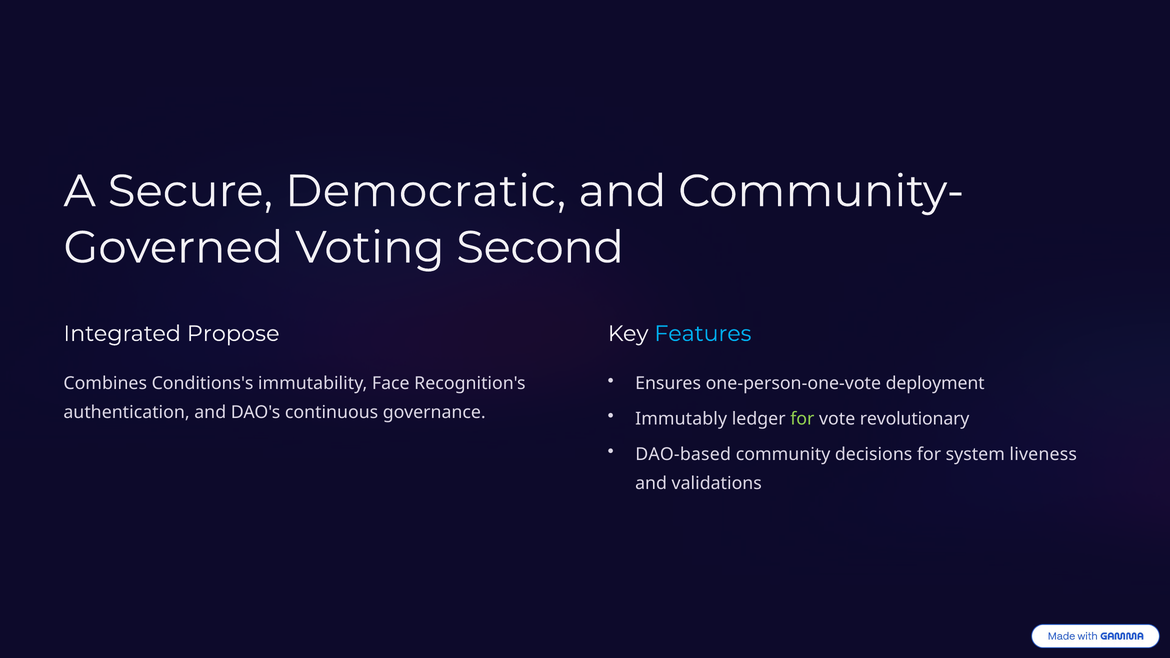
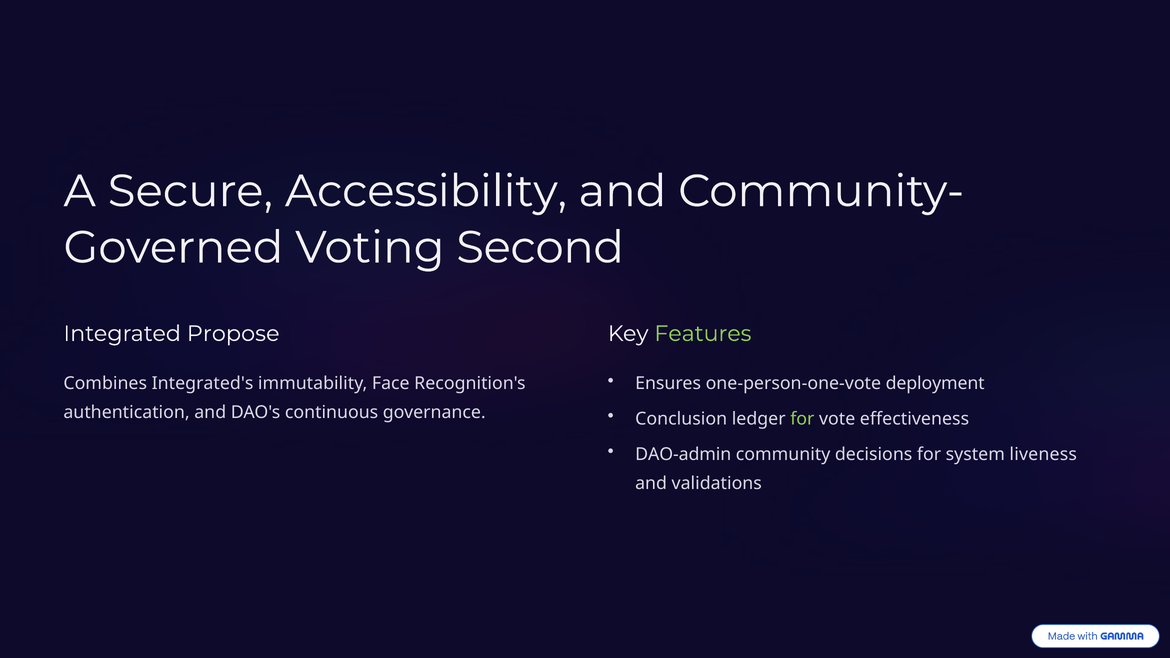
Democratic: Democratic -> Accessibility
Features colour: light blue -> light green
Conditions's: Conditions's -> Integrated's
Immutably: Immutably -> Conclusion
revolutionary: revolutionary -> effectiveness
DAO-based: DAO-based -> DAO-admin
